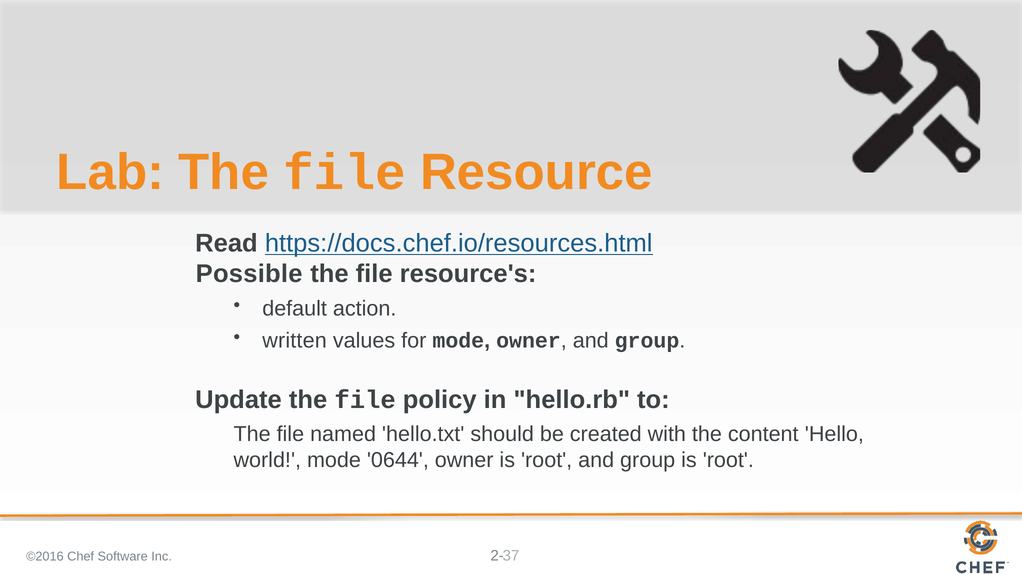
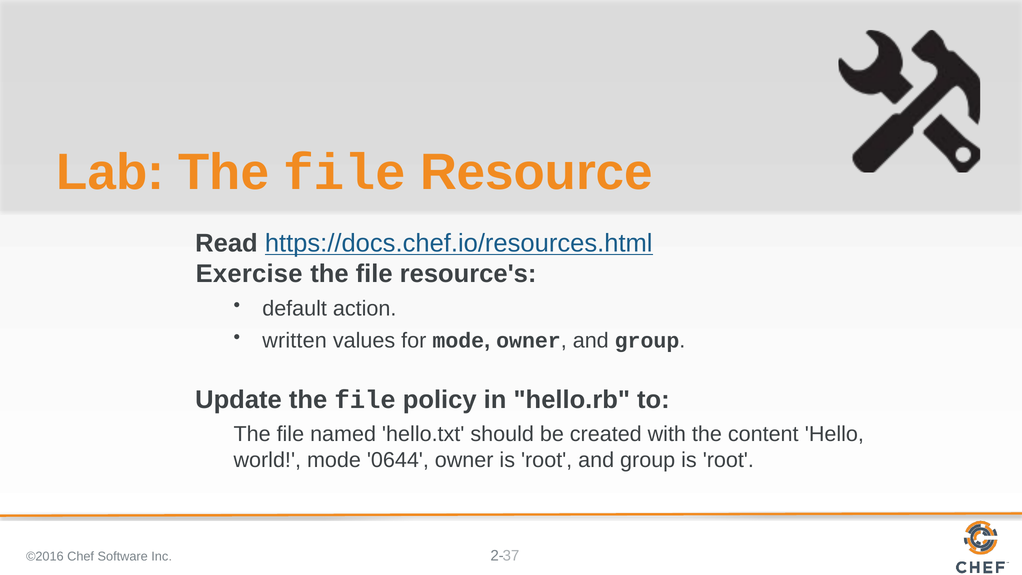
Possible: Possible -> Exercise
